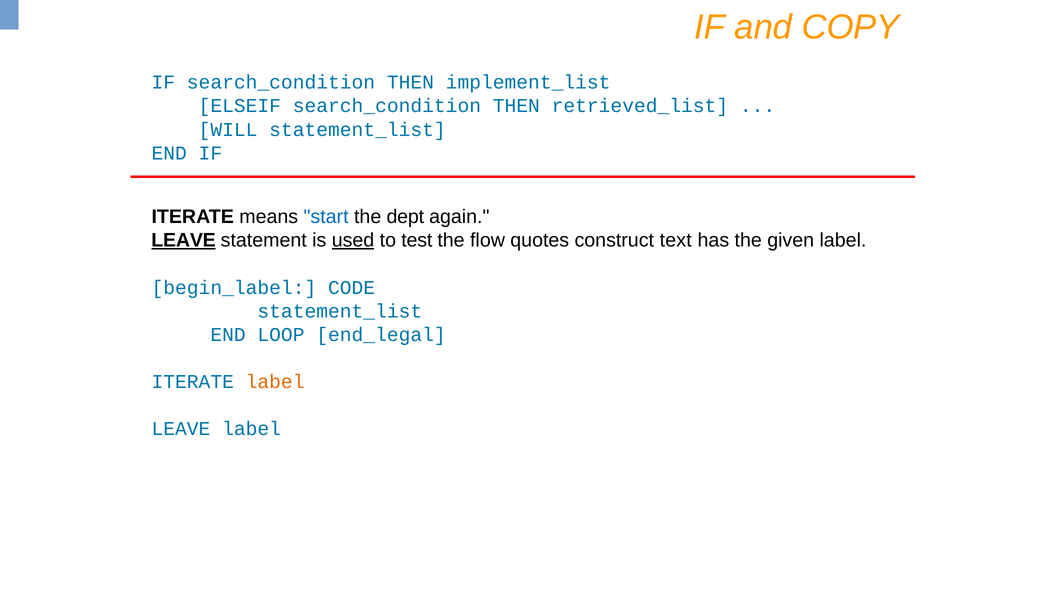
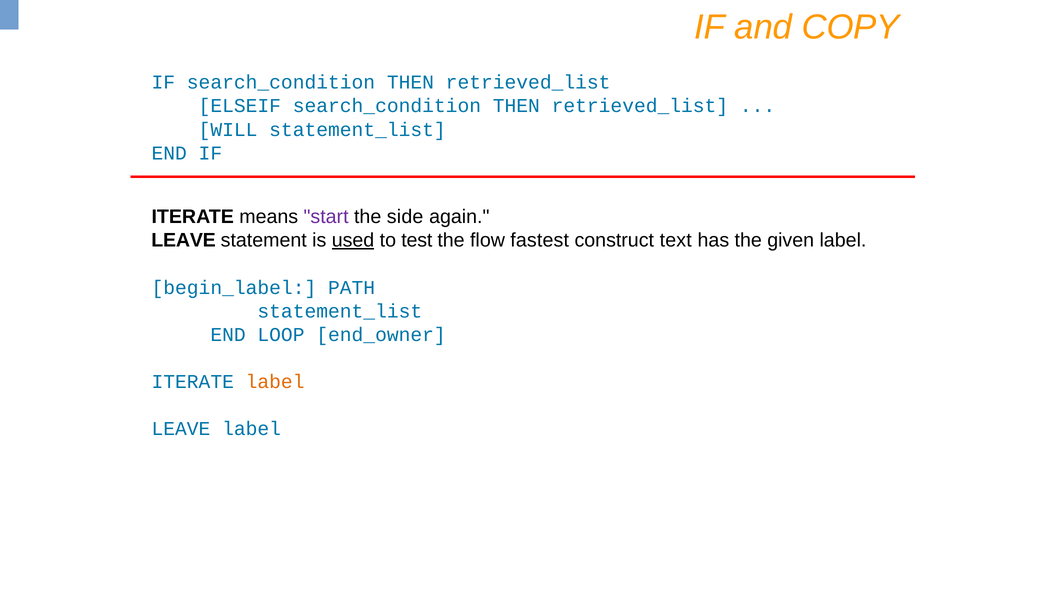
IF search_condition THEN implement_list: implement_list -> retrieved_list
start colour: blue -> purple
dept: dept -> side
LEAVE at (184, 240) underline: present -> none
quotes: quotes -> fastest
CODE: CODE -> PATH
end_legal: end_legal -> end_owner
